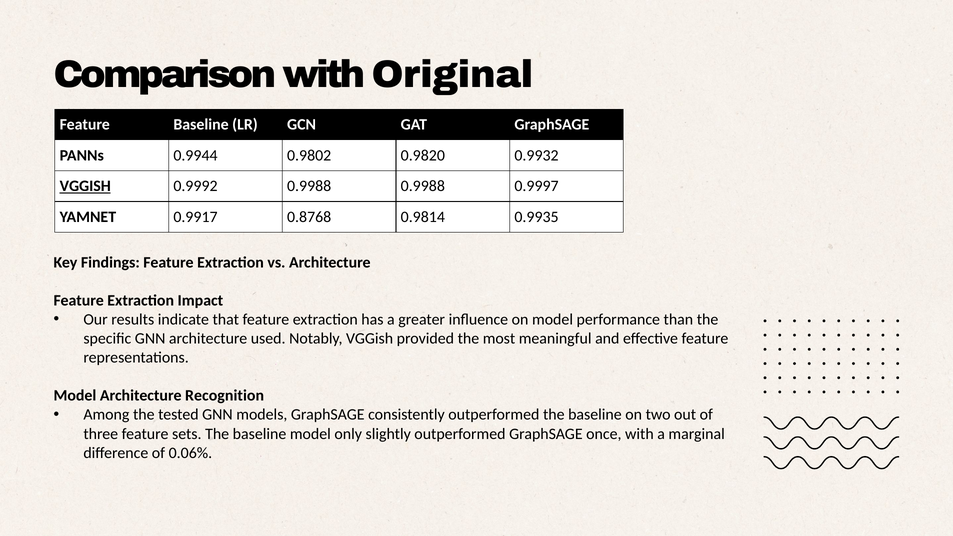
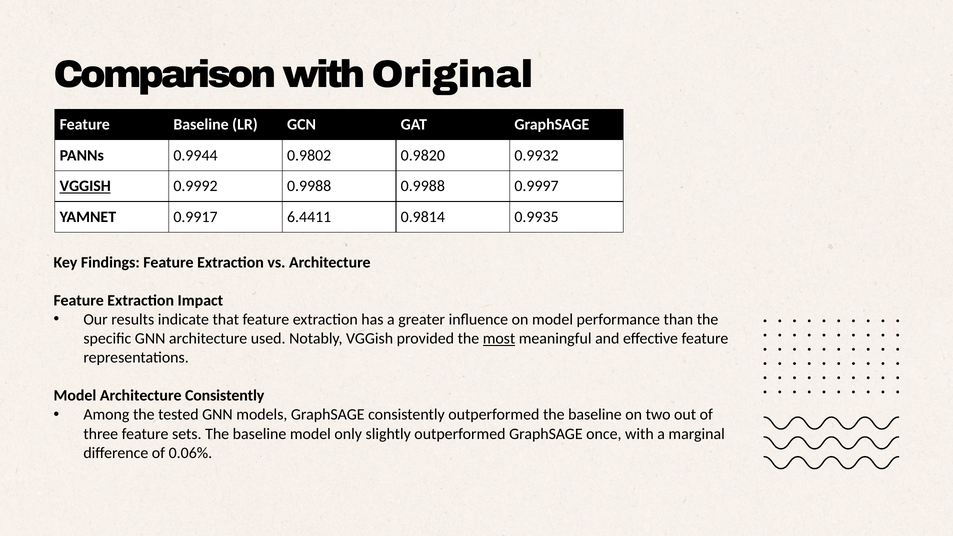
0.8768: 0.8768 -> 6.4411
most underline: none -> present
Architecture Recognition: Recognition -> Consistently
